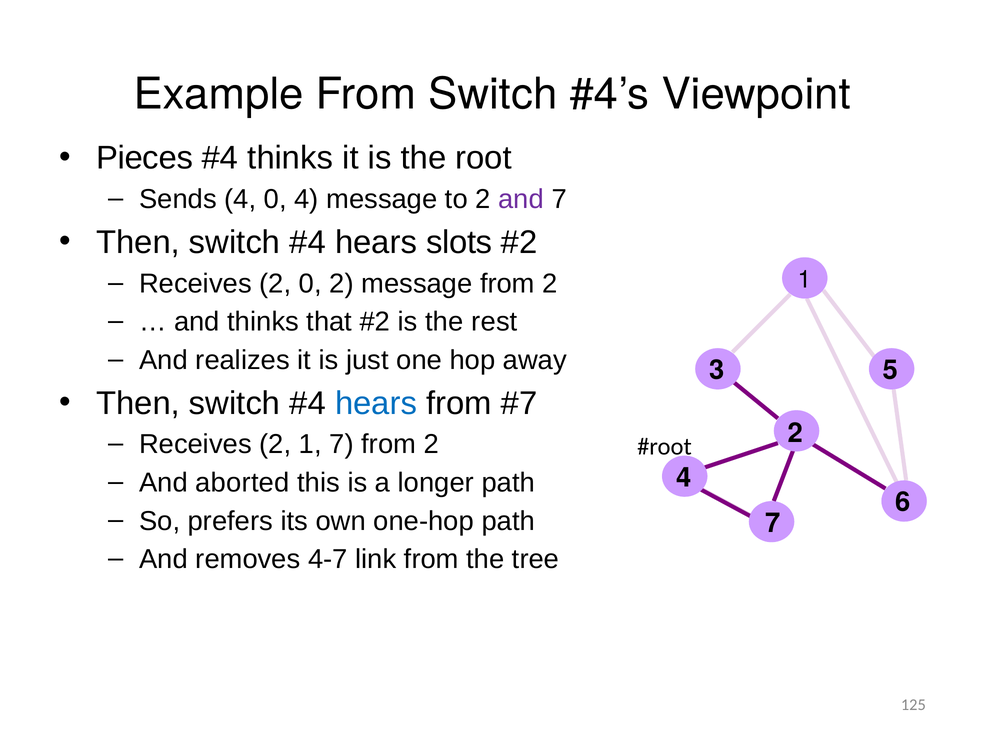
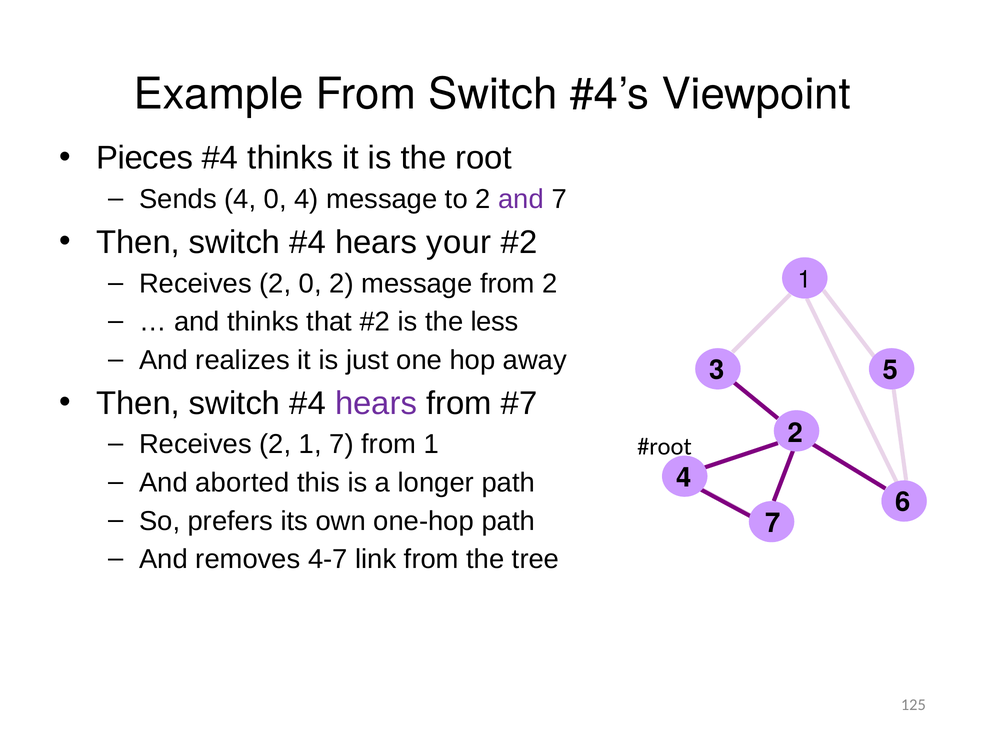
slots: slots -> your
rest: rest -> less
hears at (376, 404) colour: blue -> purple
7 from 2: 2 -> 1
